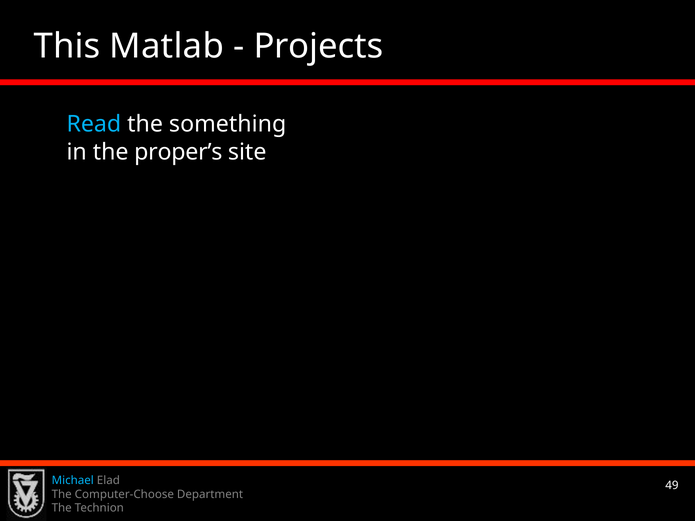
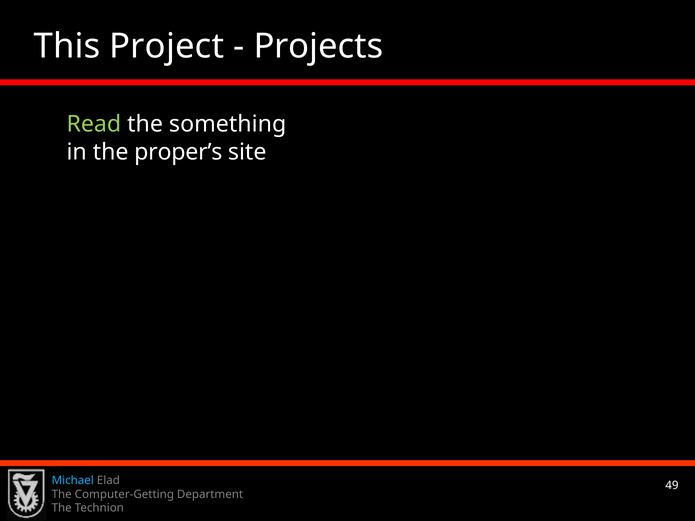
Matlab: Matlab -> Project
Read colour: light blue -> light green
Computer-Choose: Computer-Choose -> Computer-Getting
